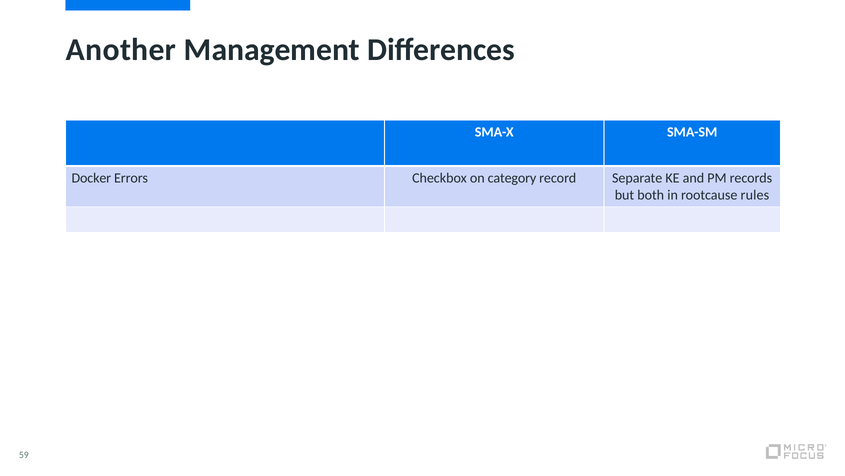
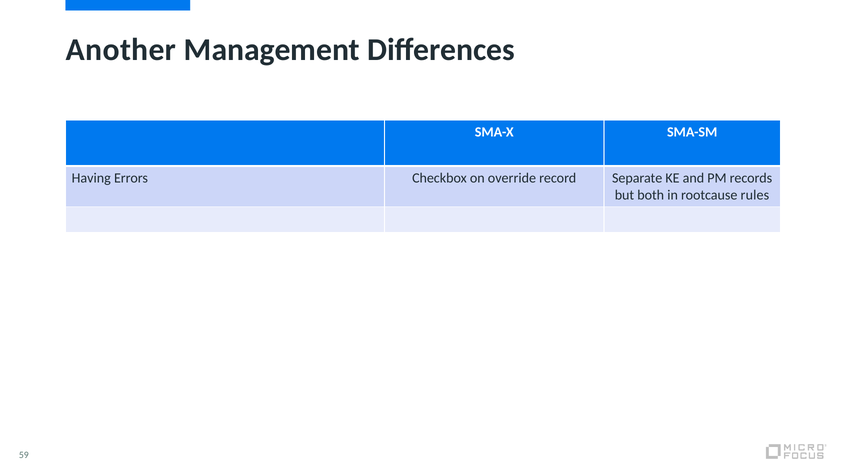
Docker: Docker -> Having
category: category -> override
